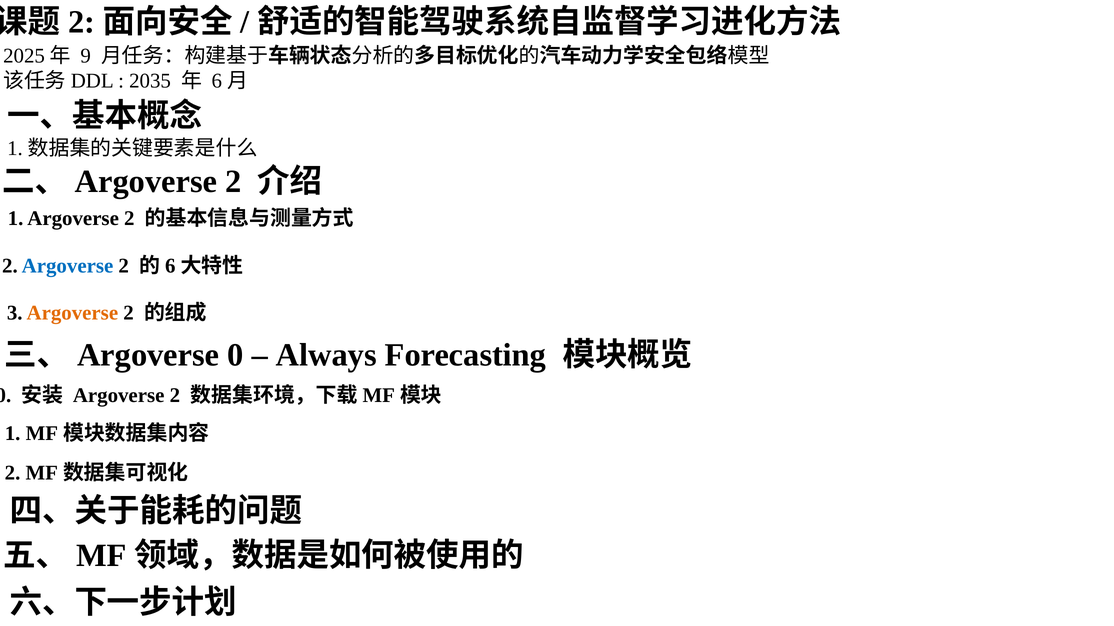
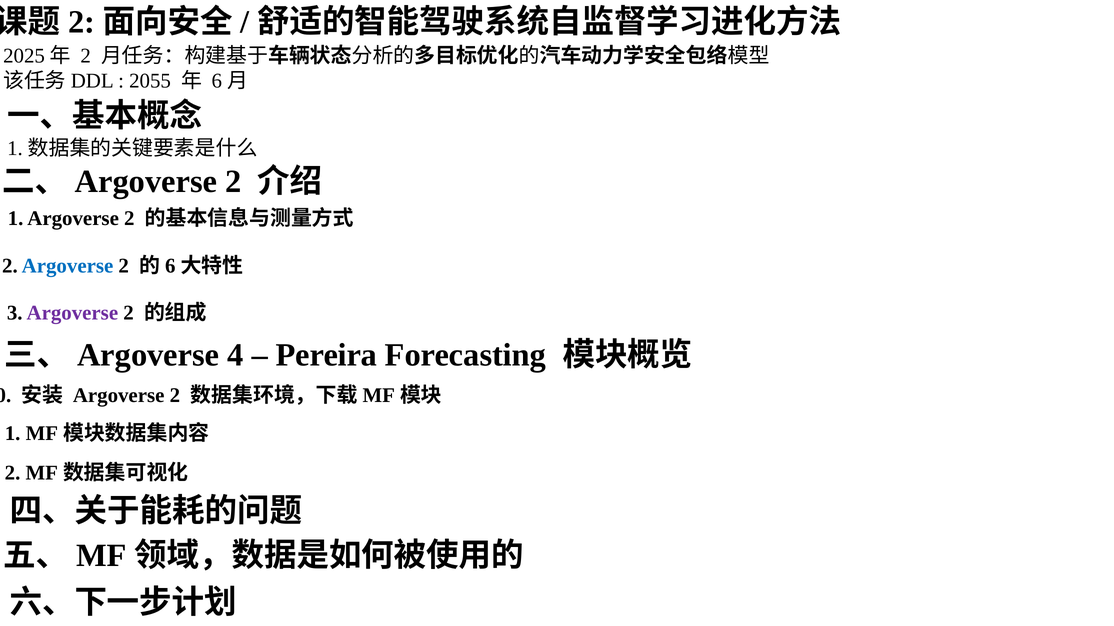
9 at (86, 56): 9 -> 2
2035: 2035 -> 2055
Argoverse at (72, 313) colour: orange -> purple
Argoverse 0: 0 -> 4
Always: Always -> Pereira
